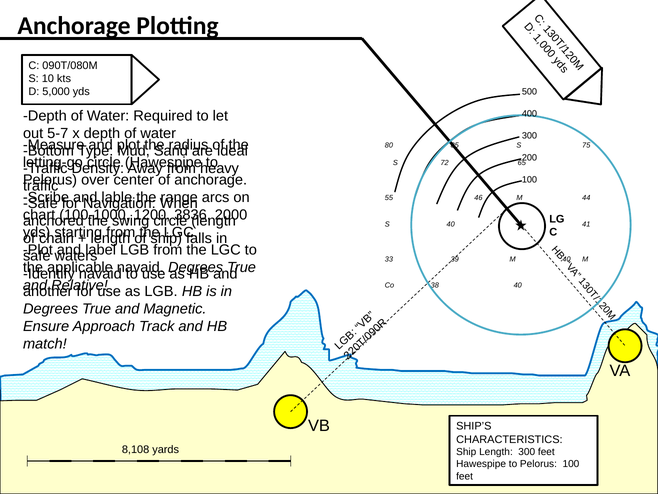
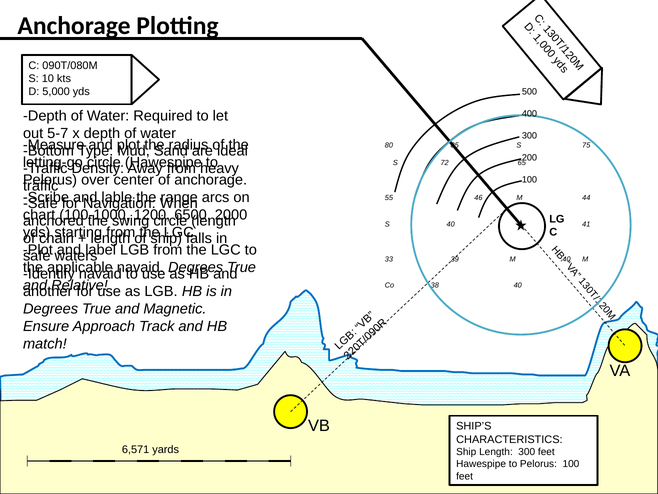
3836: 3836 -> 6500
8,108: 8,108 -> 6,571
